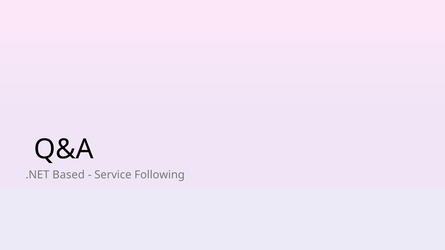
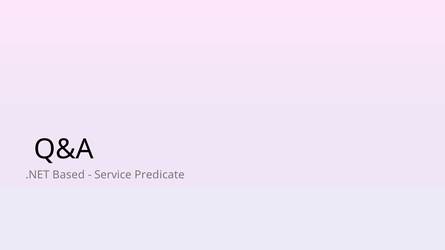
Following: Following -> Predicate
